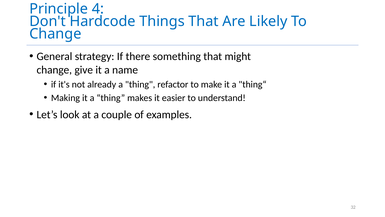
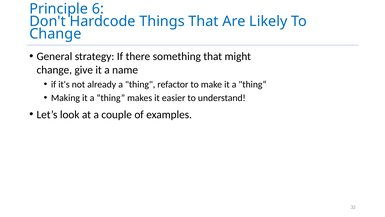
4: 4 -> 6
